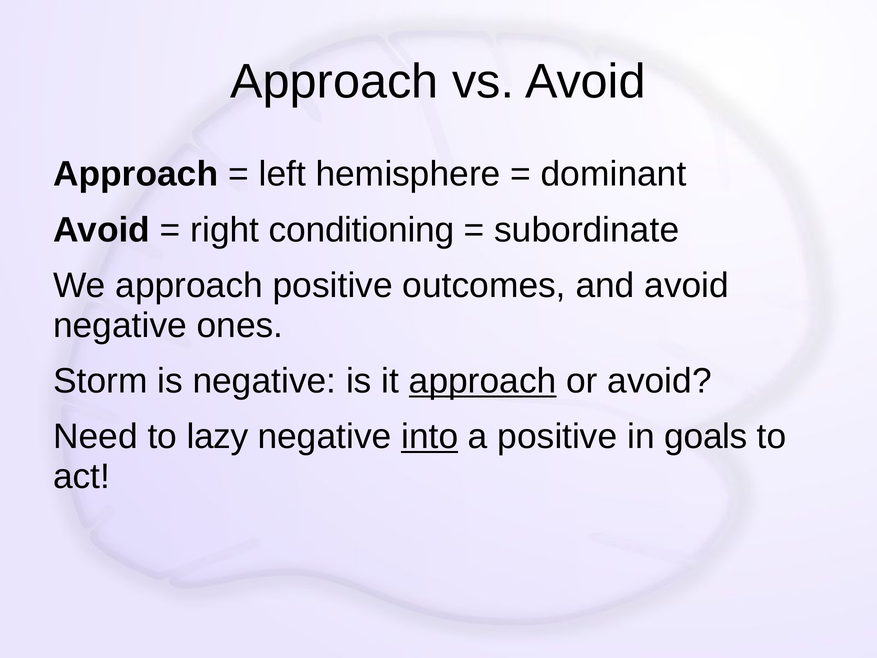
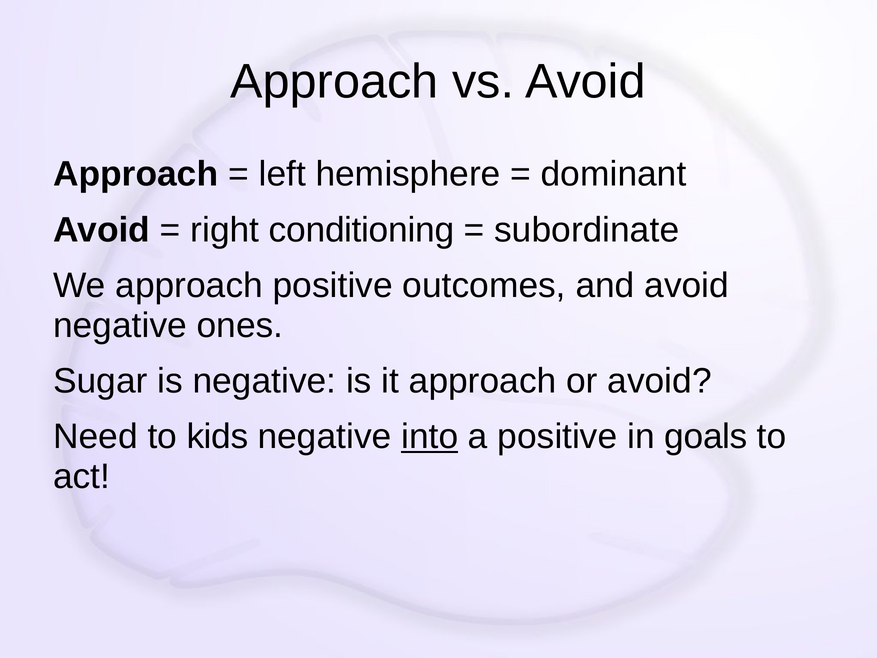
Storm: Storm -> Sugar
approach at (483, 381) underline: present -> none
lazy: lazy -> kids
